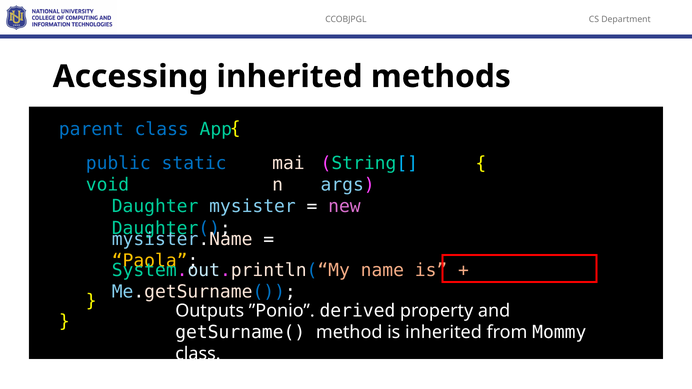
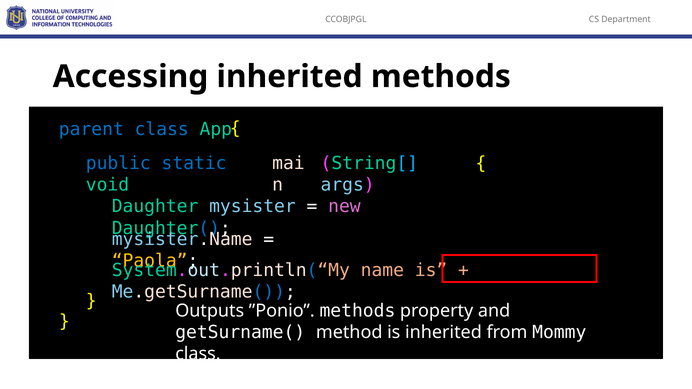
”Ponio derived: derived -> methods
